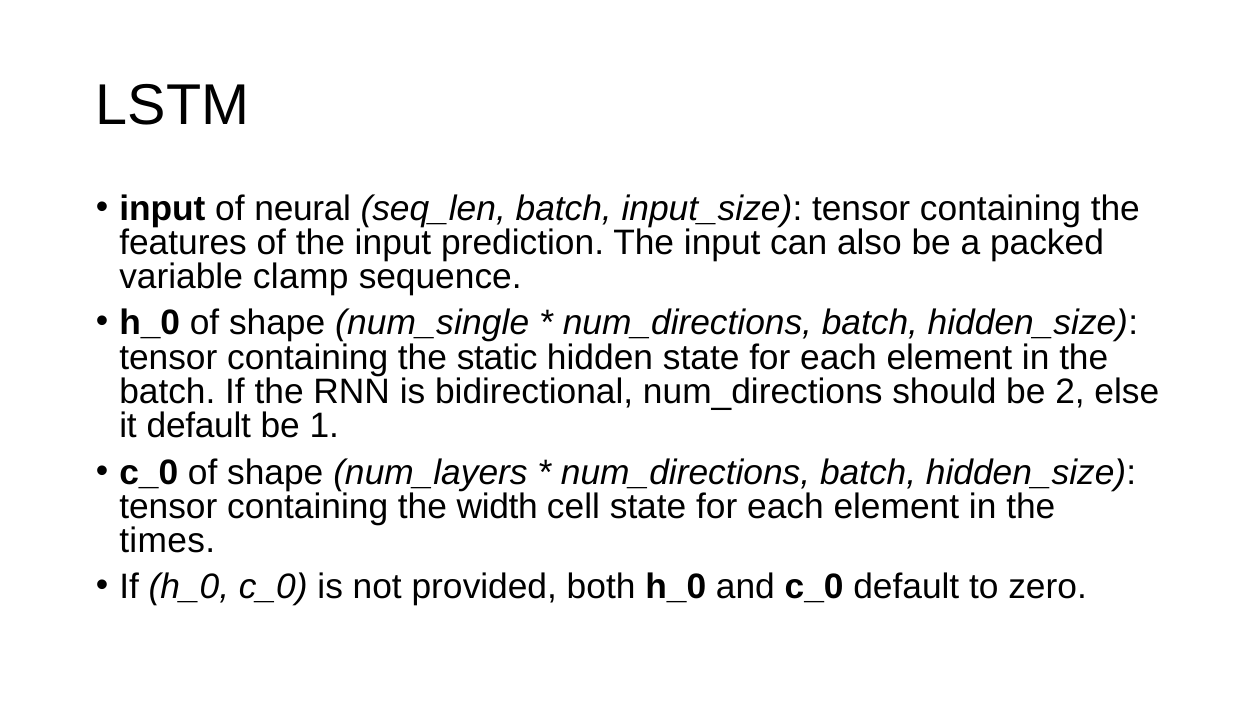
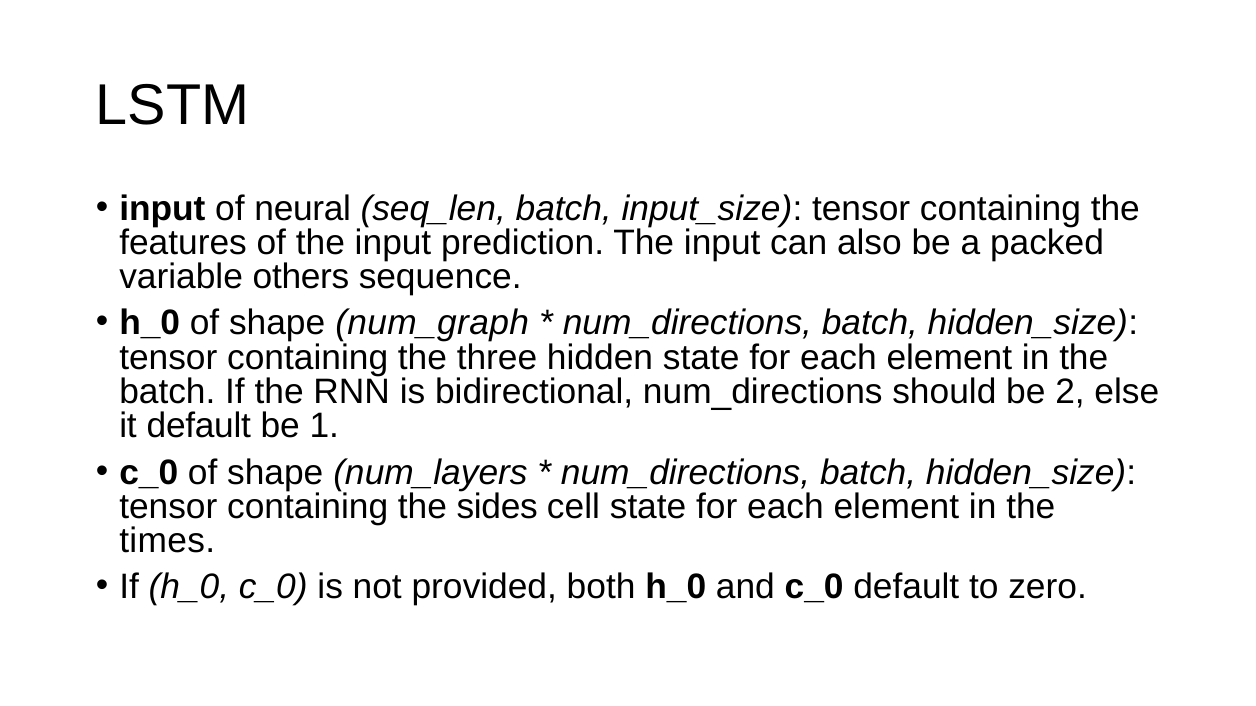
clamp: clamp -> others
num_single: num_single -> num_graph
static: static -> three
width: width -> sides
